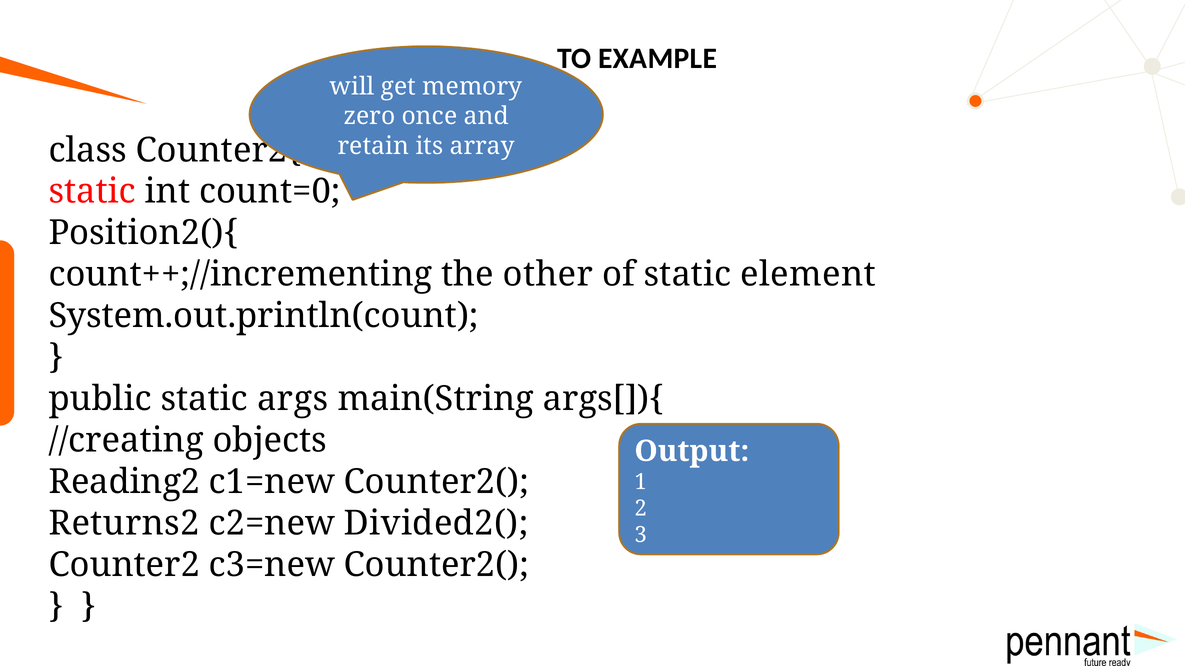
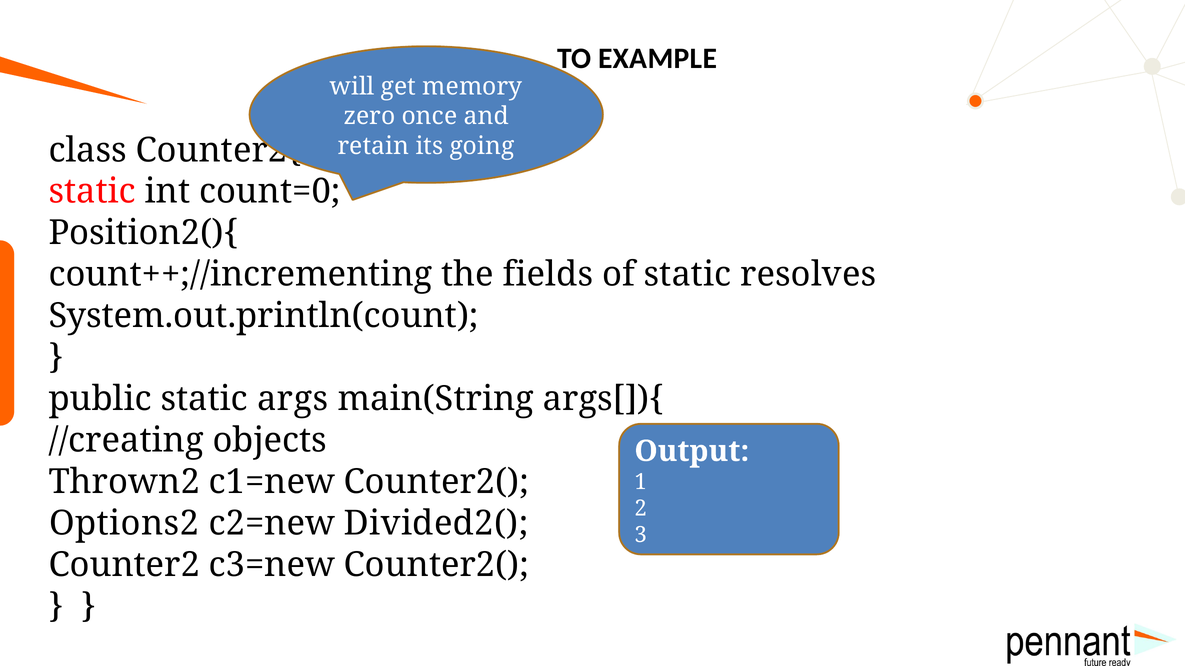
array: array -> going
other: other -> fields
element: element -> resolves
Reading2: Reading2 -> Thrown2
Returns2: Returns2 -> Options2
